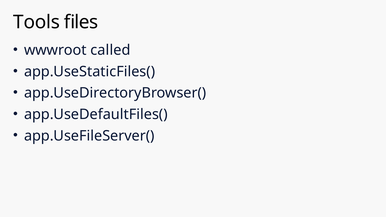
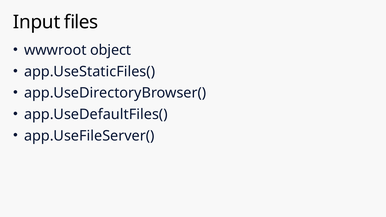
Tools: Tools -> Input
called: called -> object
